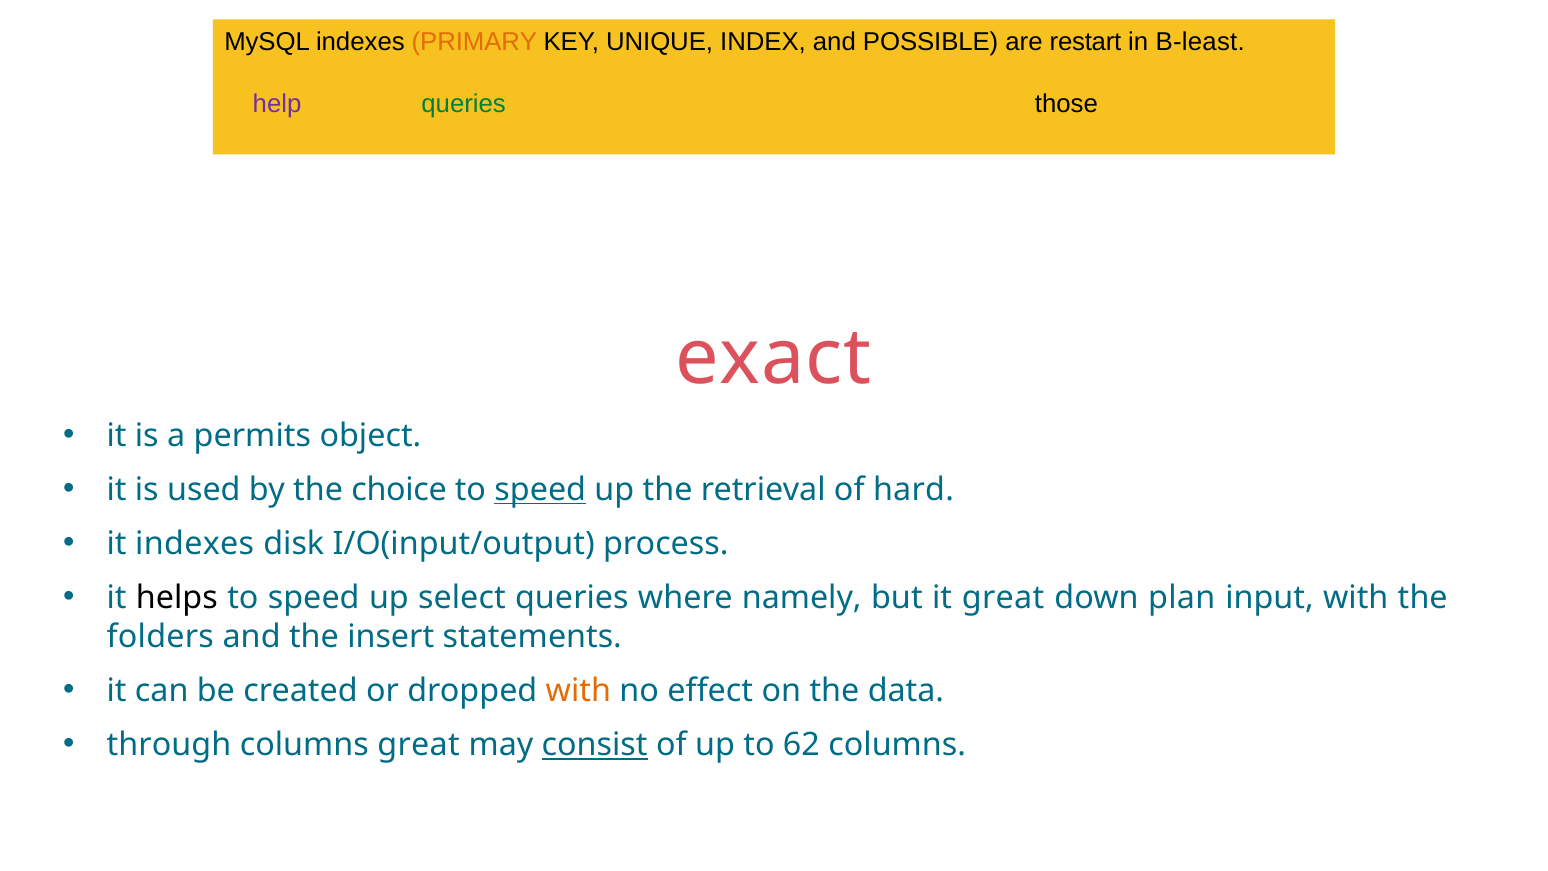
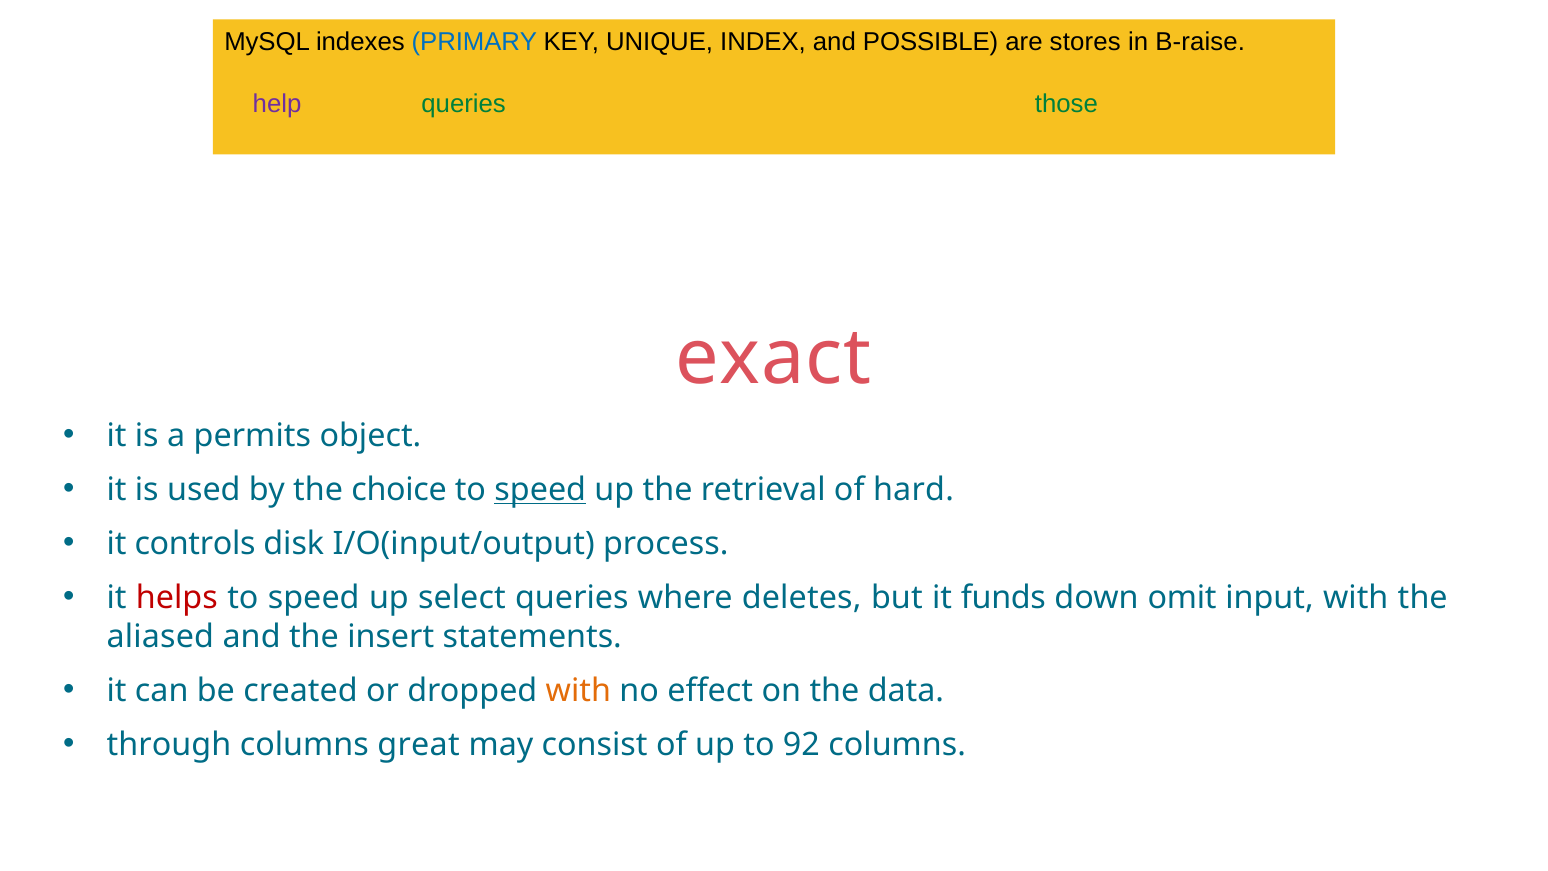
PRIMARY colour: orange -> blue
restart: restart -> stores
B-least: B-least -> B-raise
those colour: black -> green
it indexes: indexes -> controls
helps colour: black -> red
namely: namely -> deletes
it great: great -> funds
plan: plan -> omit
folders: folders -> aliased
consist underline: present -> none
62: 62 -> 92
